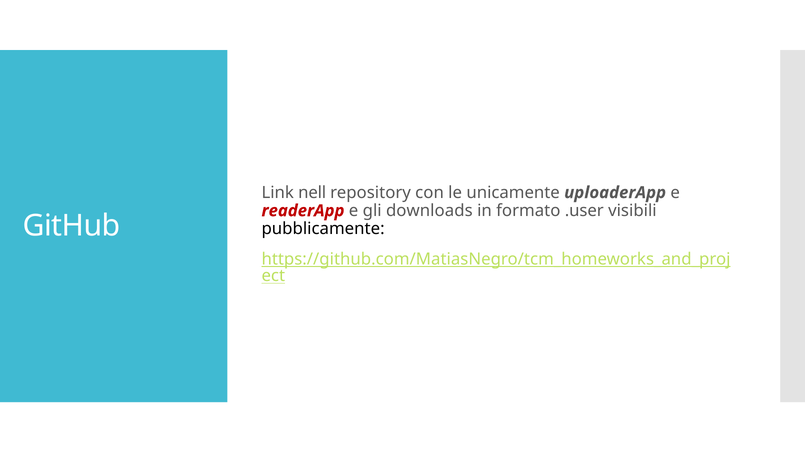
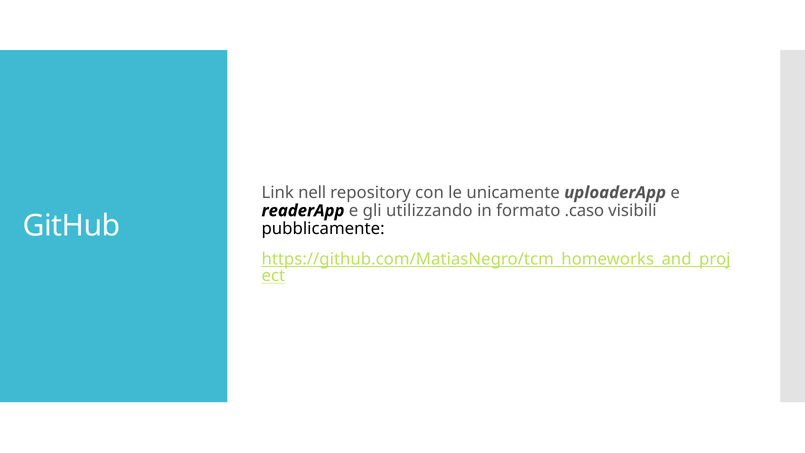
readerApp colour: red -> black
downloads: downloads -> utilizzando
.user: .user -> .caso
